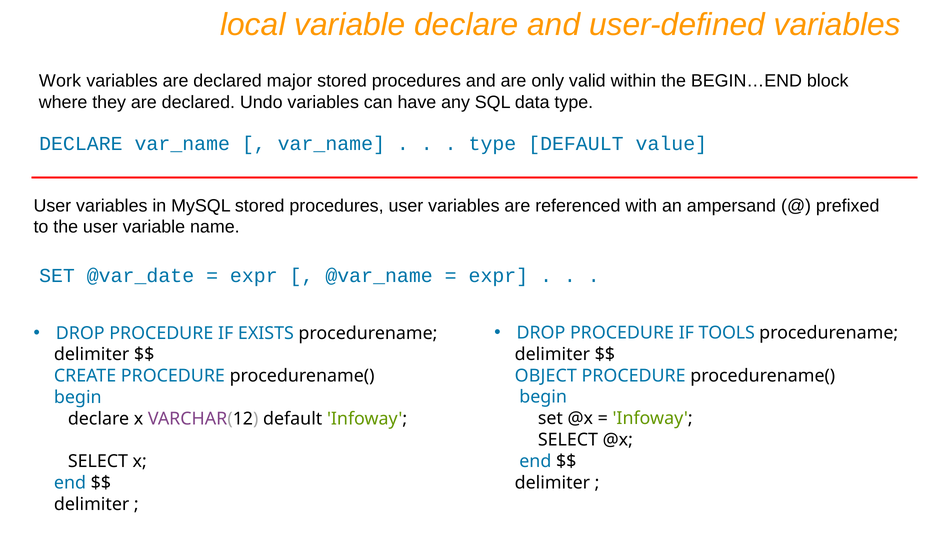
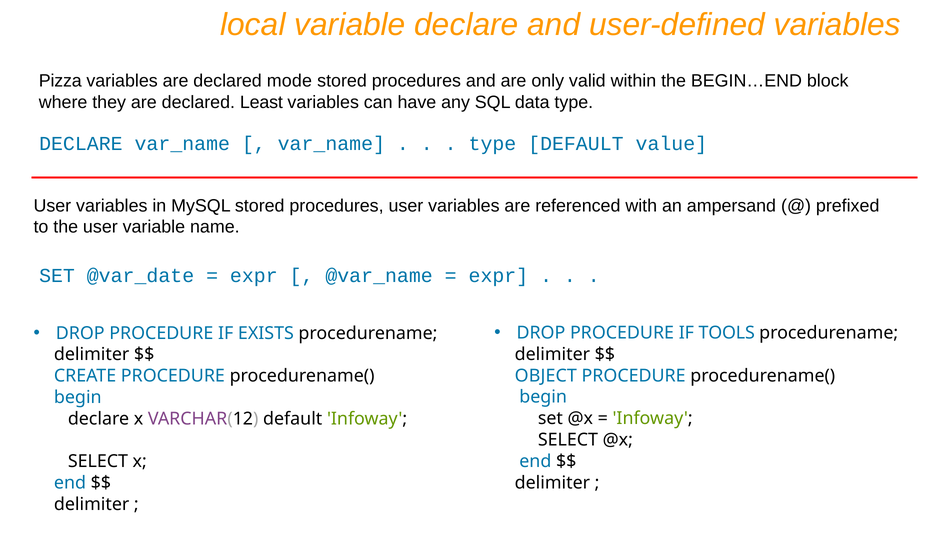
Work: Work -> Pizza
major: major -> mode
Undo: Undo -> Least
